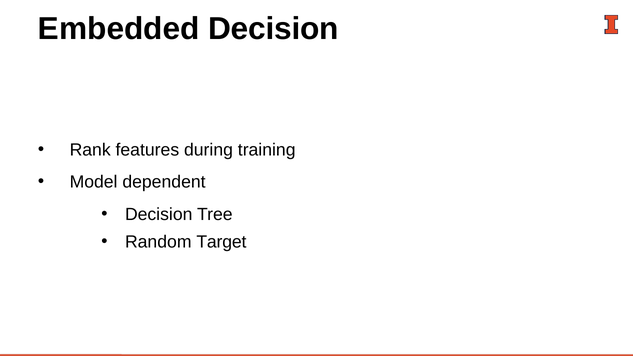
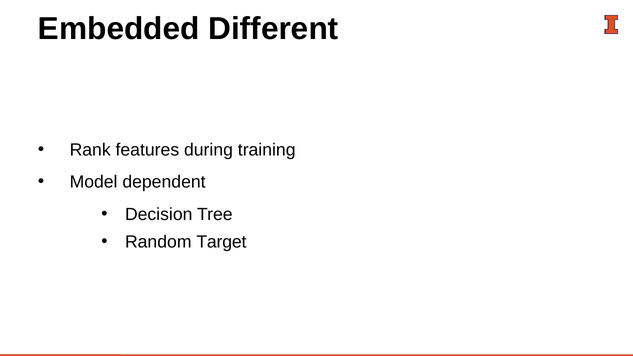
Embedded Decision: Decision -> Different
